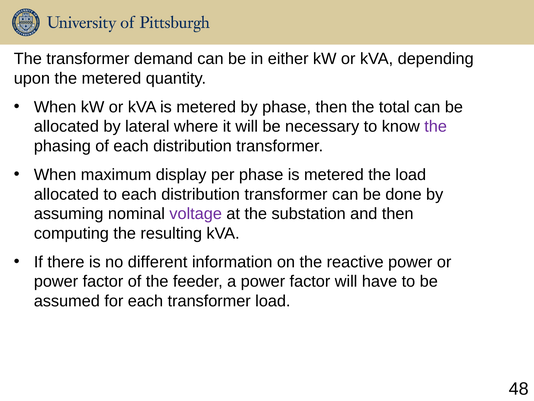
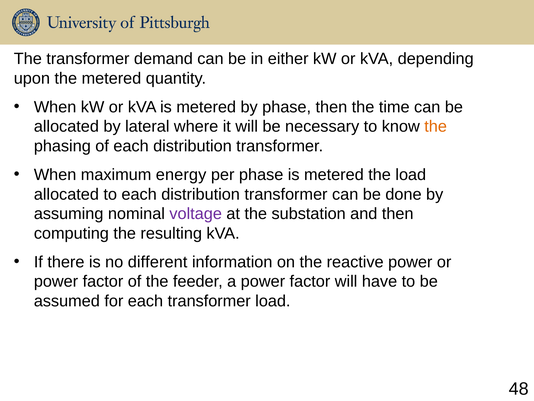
total: total -> time
the at (436, 126) colour: purple -> orange
display: display -> energy
